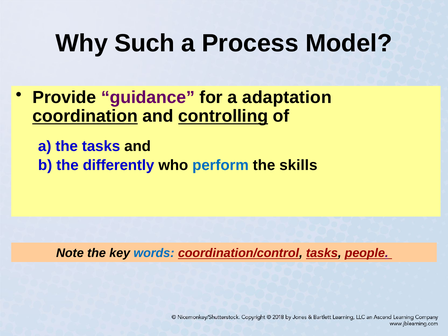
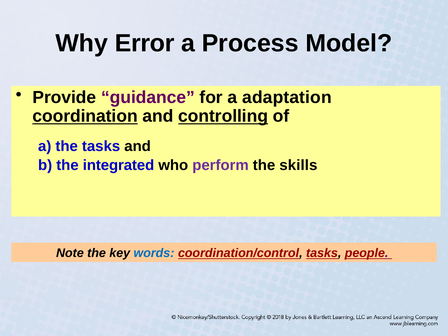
Such: Such -> Error
differently: differently -> integrated
perform colour: blue -> purple
